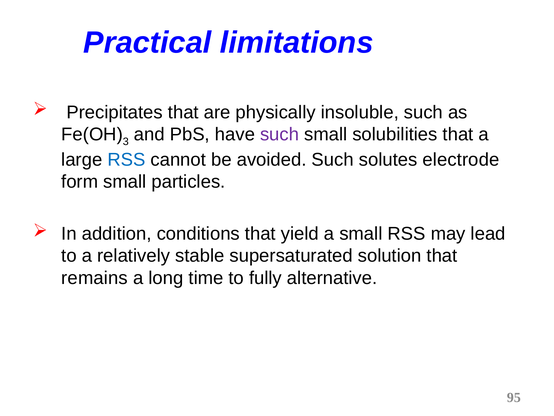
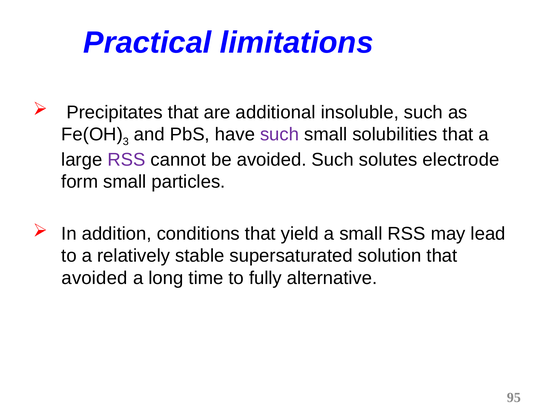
physically: physically -> additional
RSS at (126, 159) colour: blue -> purple
remains at (95, 278): remains -> avoided
